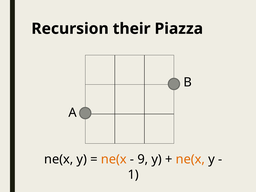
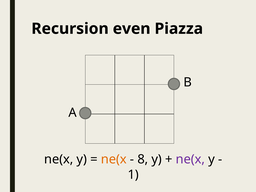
their: their -> even
9: 9 -> 8
ne(x at (190, 159) colour: orange -> purple
